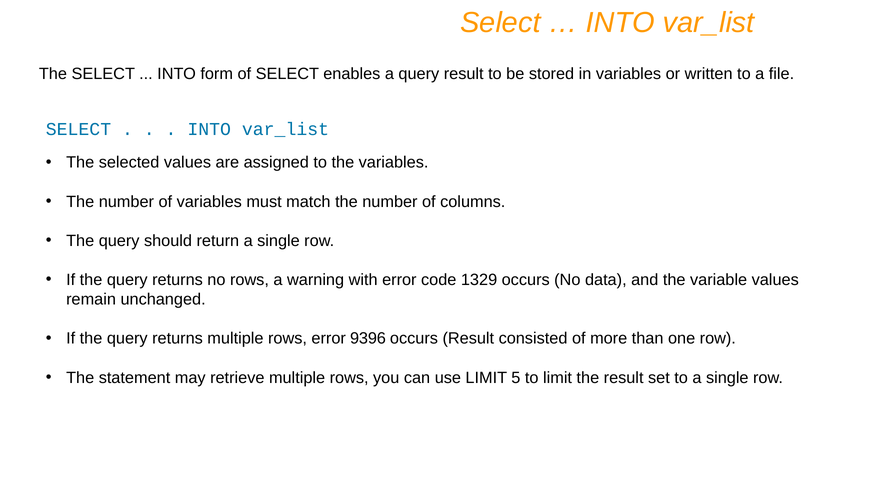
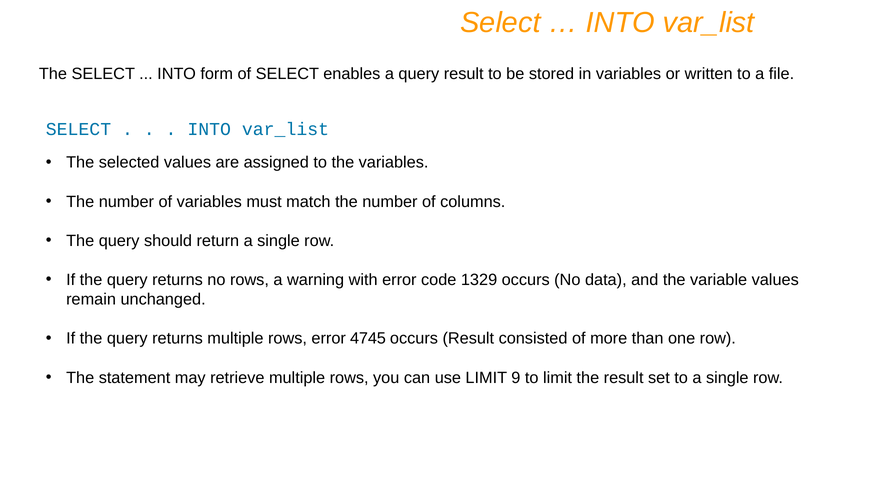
9396: 9396 -> 4745
5: 5 -> 9
